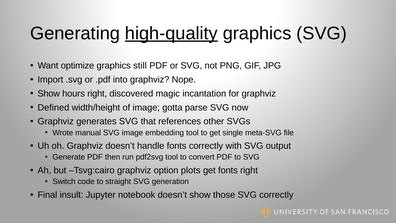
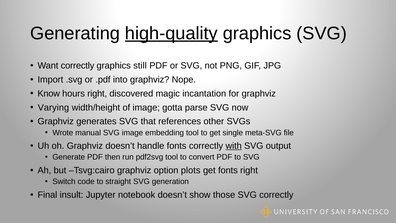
Want optimize: optimize -> correctly
Show at (49, 93): Show -> Know
Defined: Defined -> Varying
with underline: none -> present
